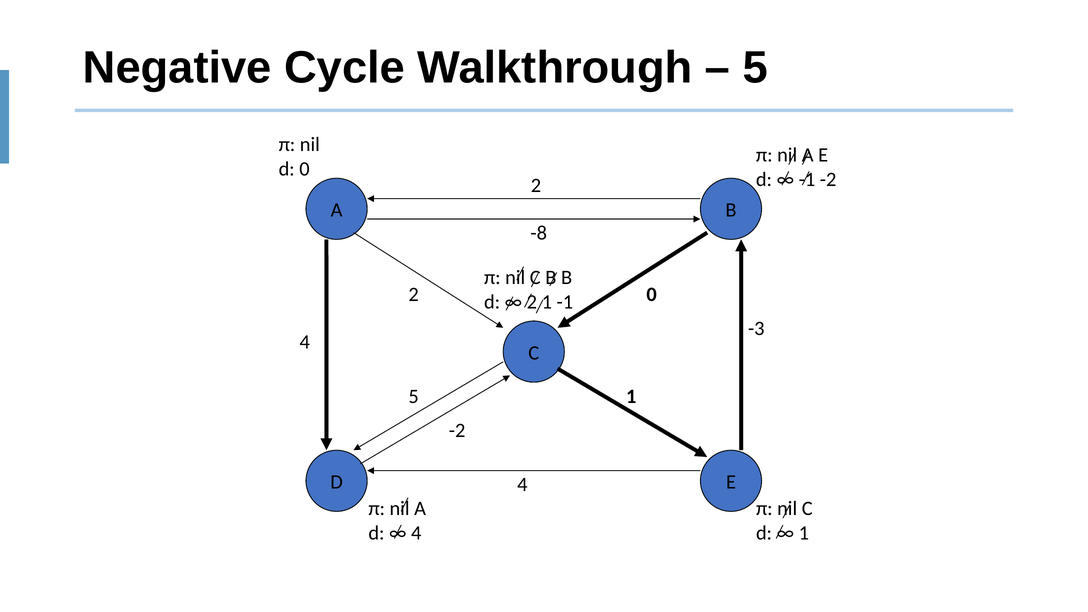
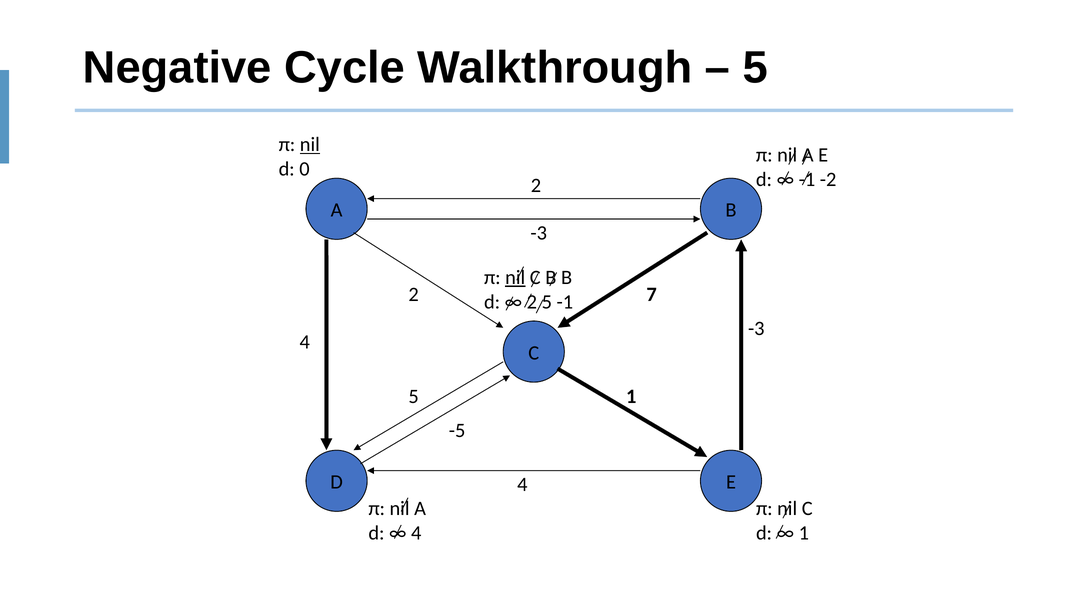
nil at (310, 145) underline: none -> present
-8 at (539, 233): -8 -> -3
nil at (515, 277) underline: none -> present
2 0: 0 -> 7
2 1: 1 -> 5
-2 at (457, 430): -2 -> -5
